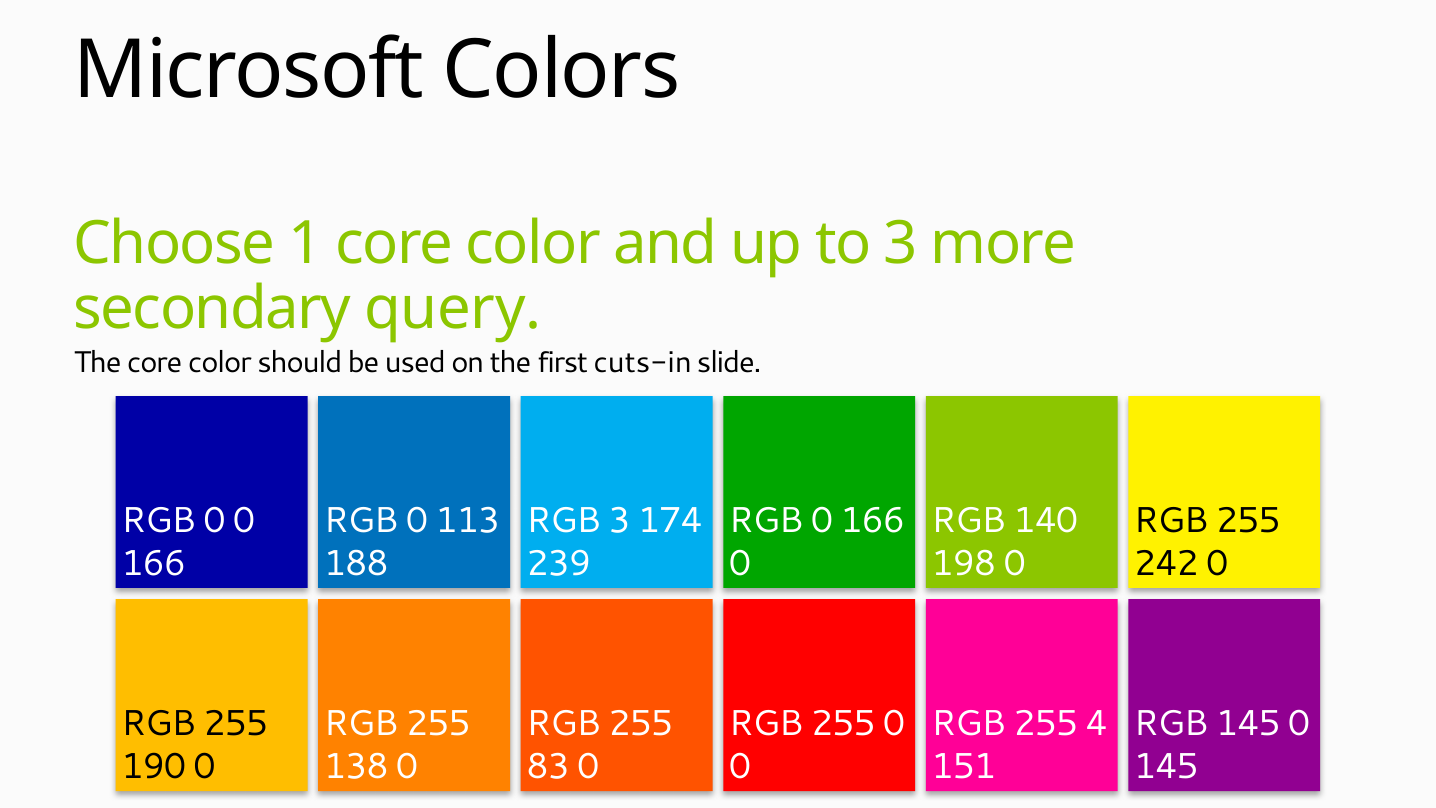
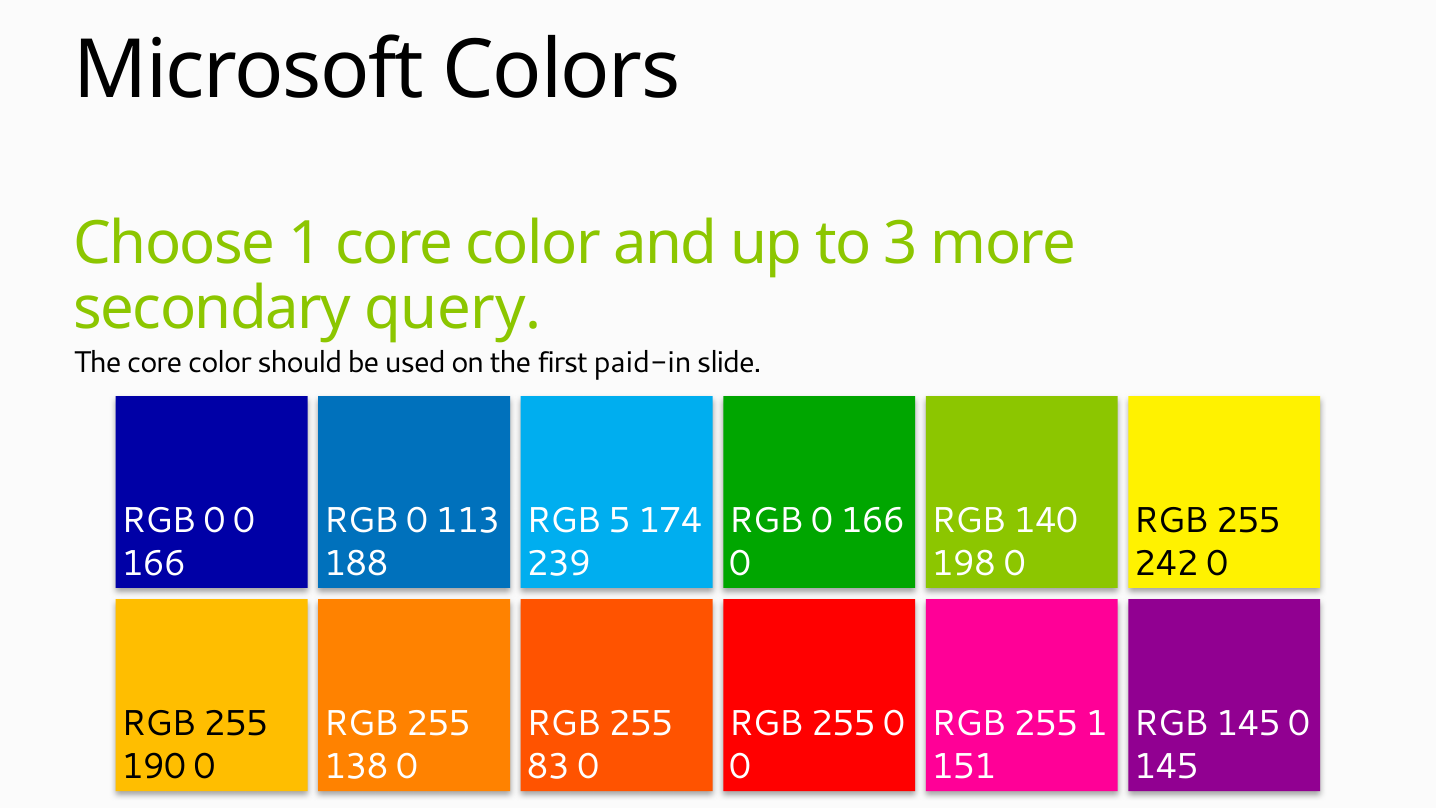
cuts-in: cuts-in -> paid-in
RGB 3: 3 -> 5
255 4: 4 -> 1
